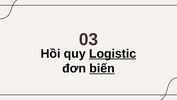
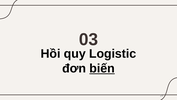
Logistic underline: present -> none
